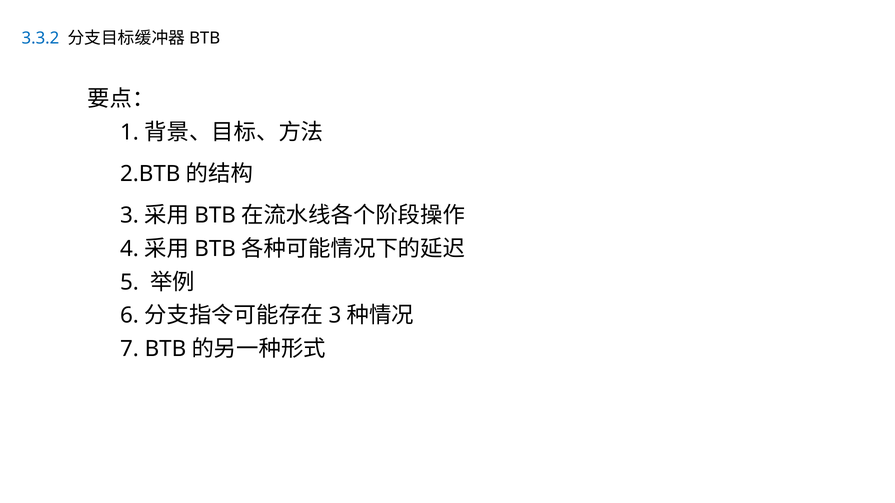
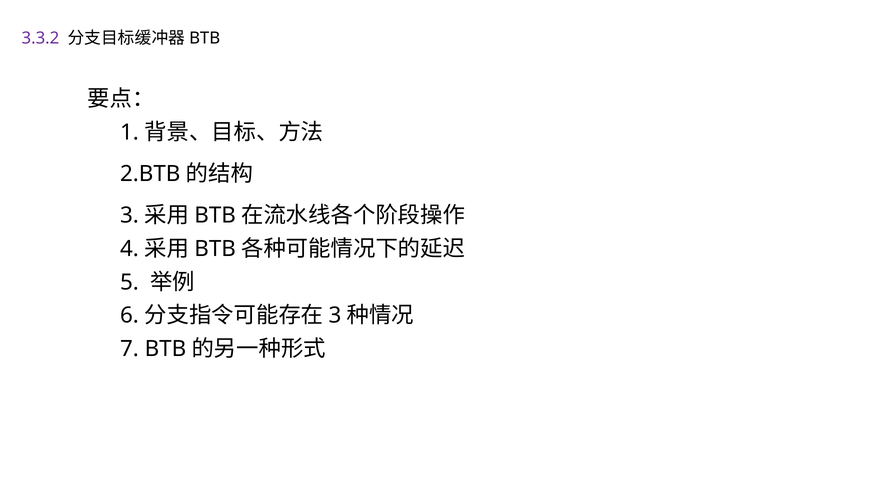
3.3.2 colour: blue -> purple
